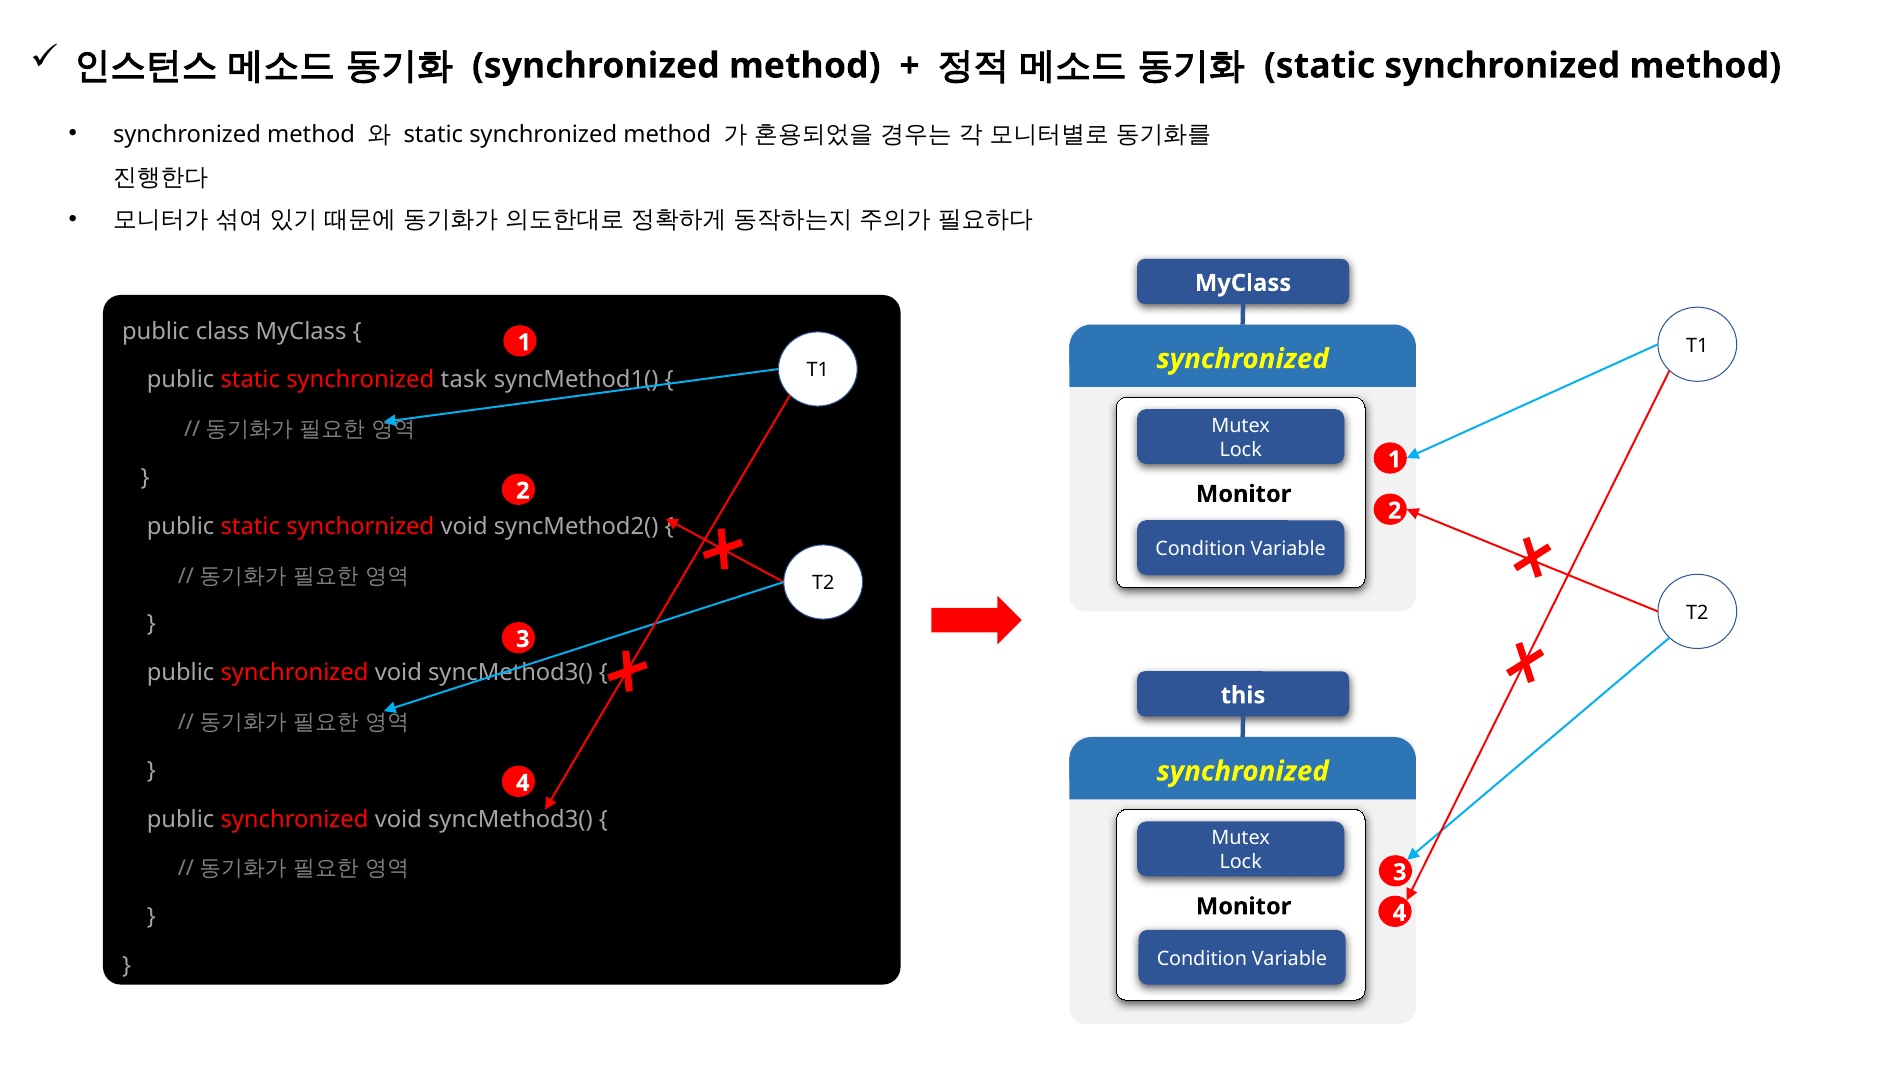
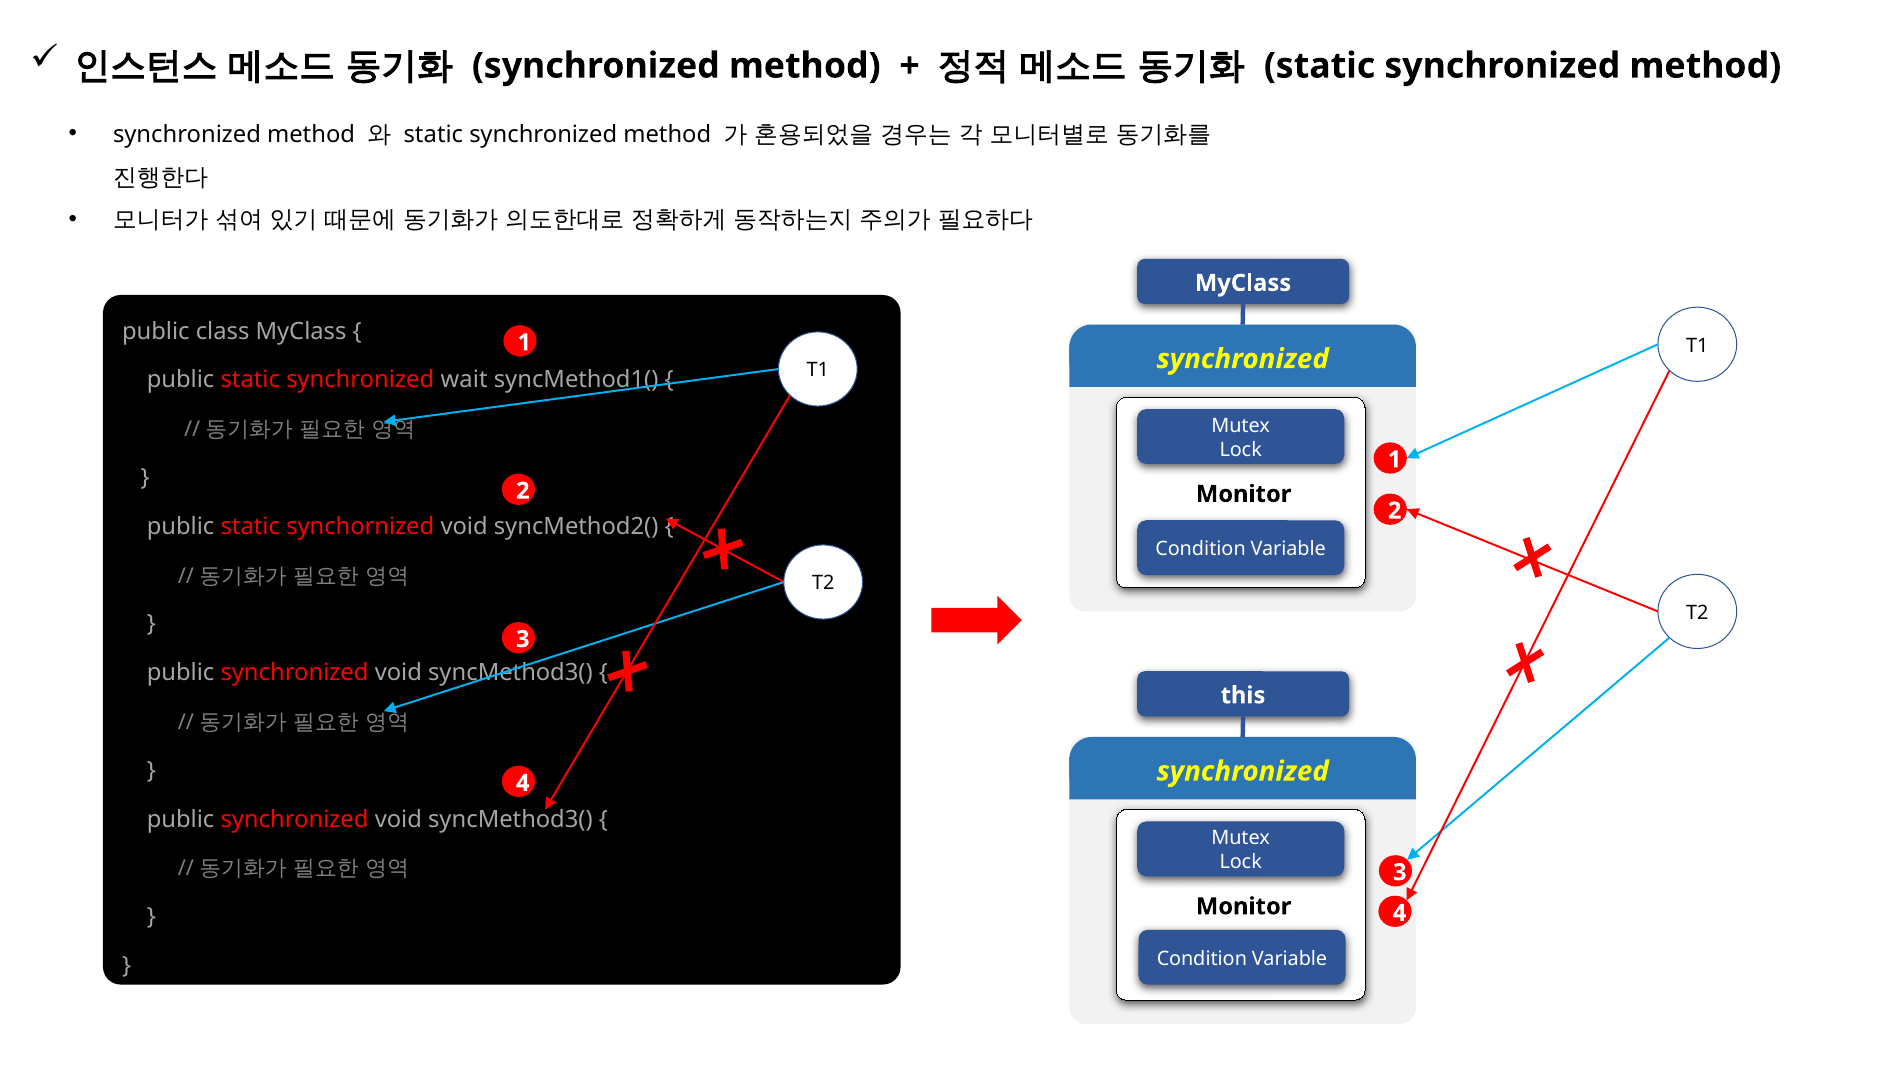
task: task -> wait
